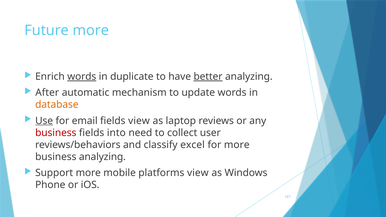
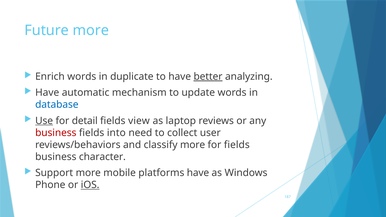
words at (82, 77) underline: present -> none
After at (47, 93): After -> Have
database colour: orange -> blue
email: email -> detail
classify excel: excel -> more
for more: more -> fields
business analyzing: analyzing -> character
platforms view: view -> have
iOS underline: none -> present
